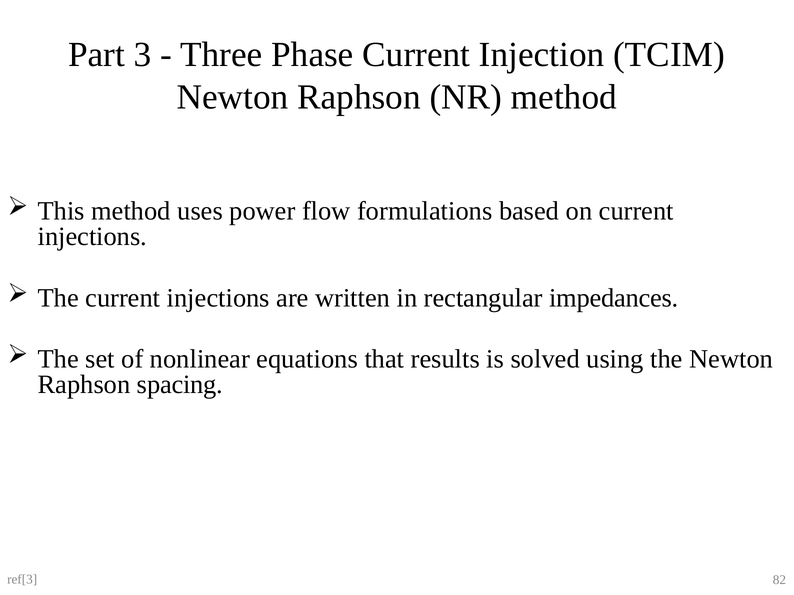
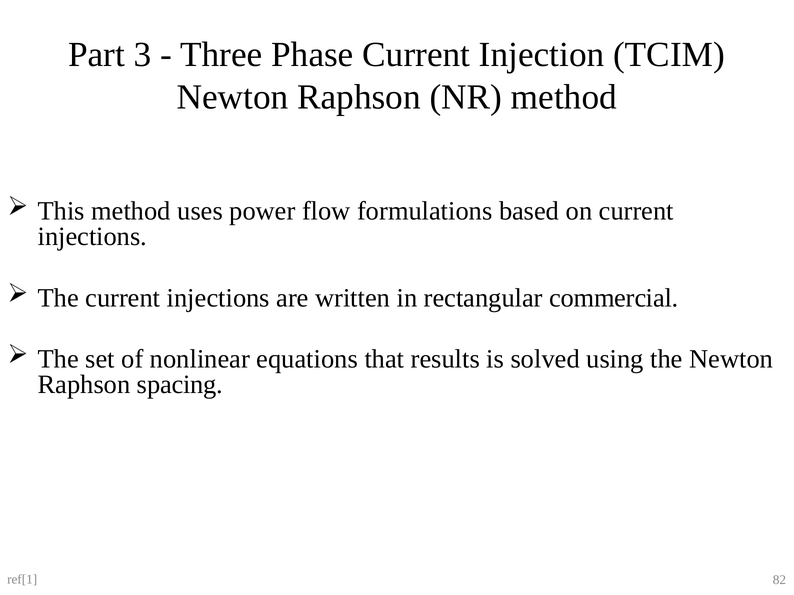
impedances: impedances -> commercial
ref[3: ref[3 -> ref[1
